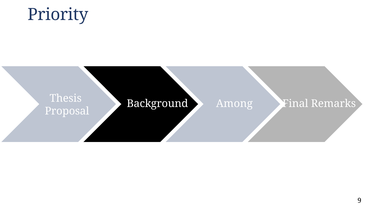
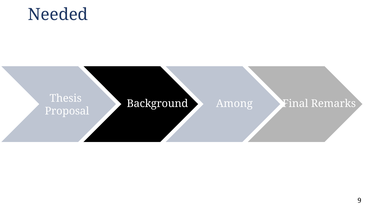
Priority: Priority -> Needed
